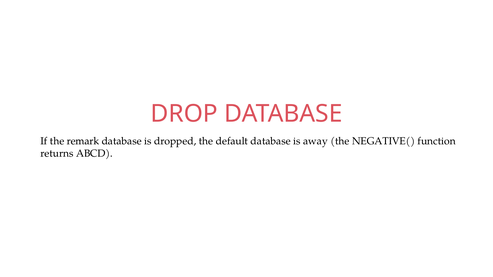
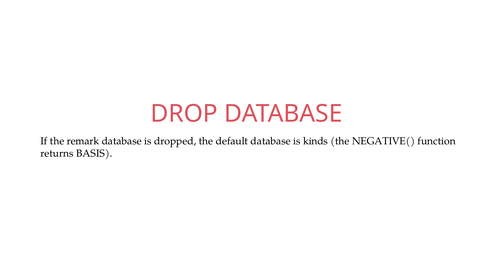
away: away -> kinds
ABCD: ABCD -> BASIS
